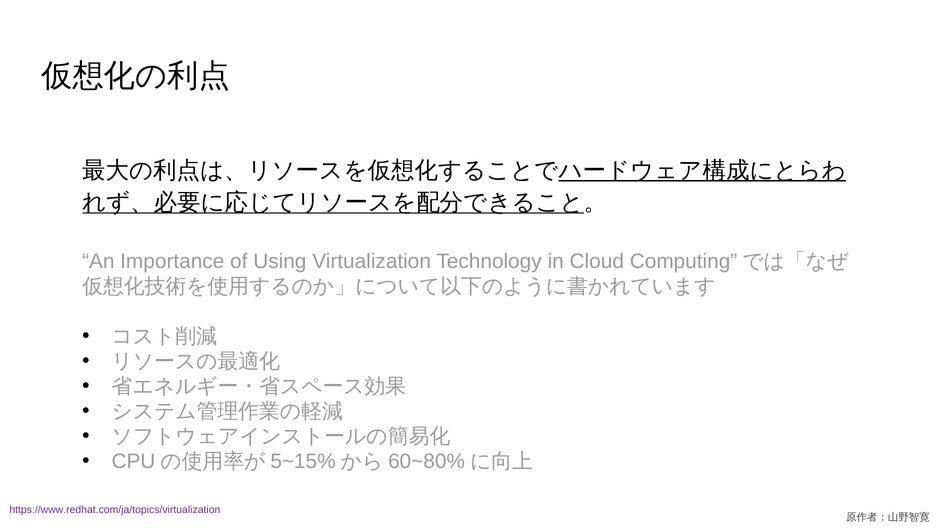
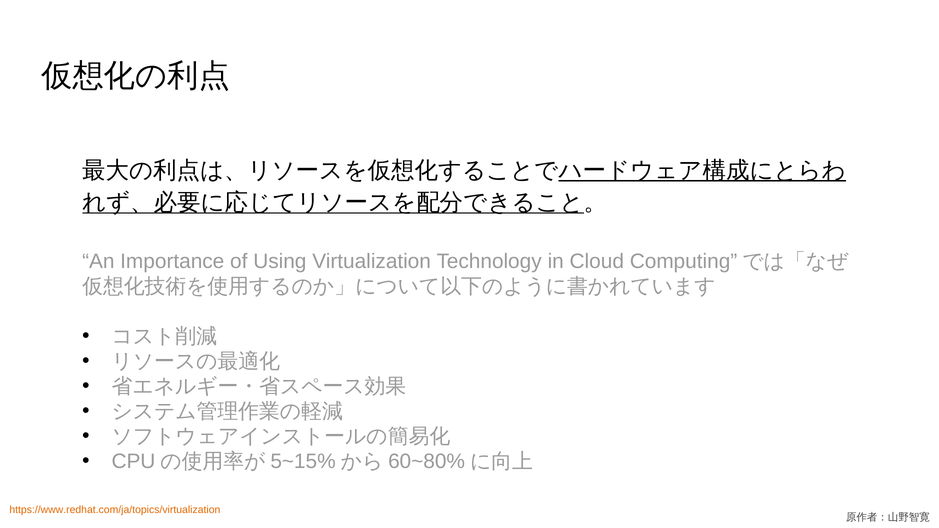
https://www.redhat.com/ja/topics/virtualization colour: purple -> orange
